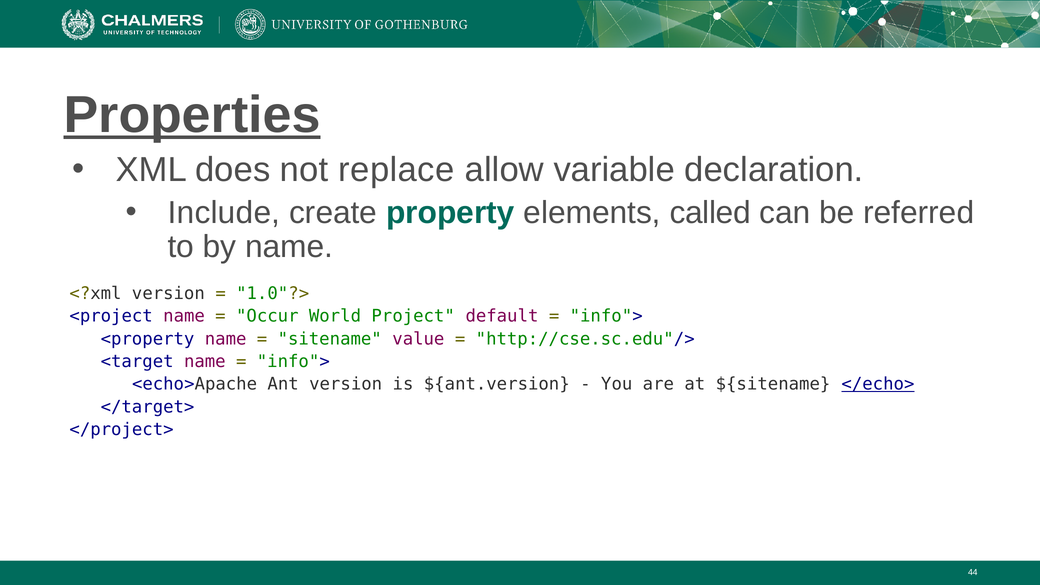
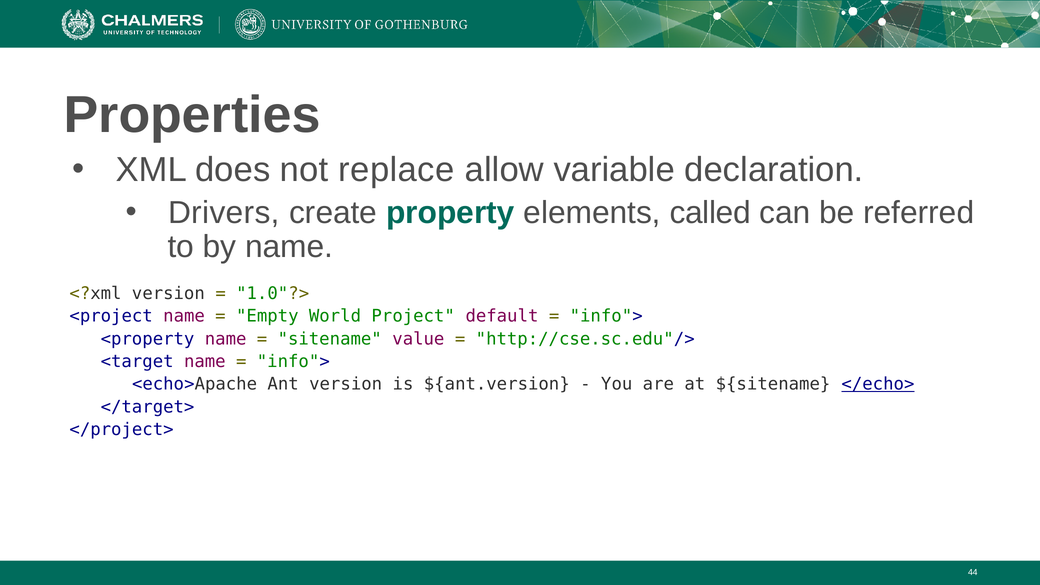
Properties underline: present -> none
Include: Include -> Drivers
Occur: Occur -> Empty
